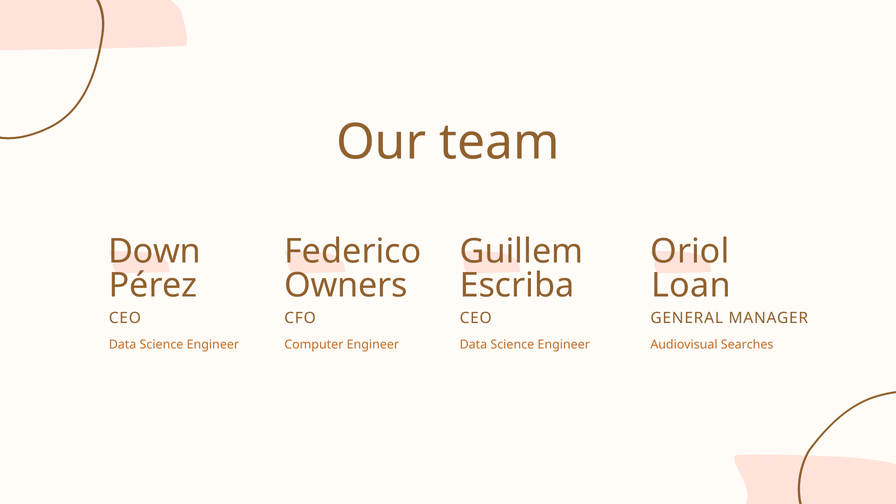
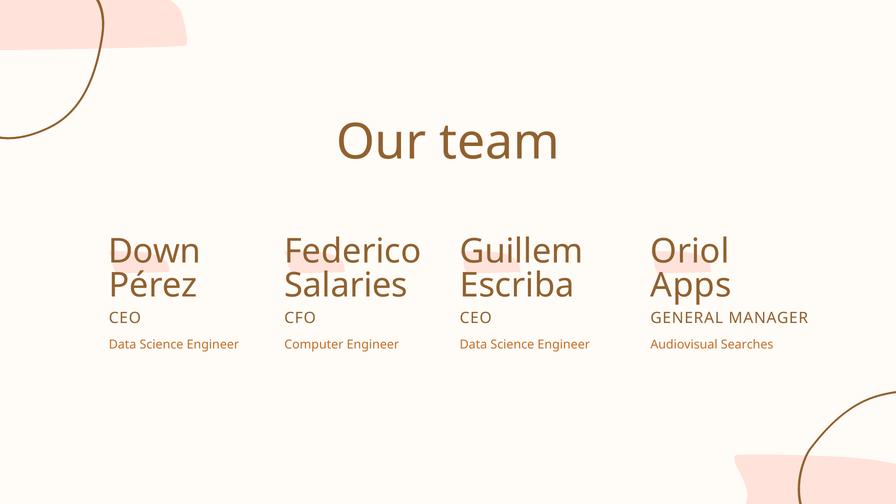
Owners: Owners -> Salaries
Loan: Loan -> Apps
